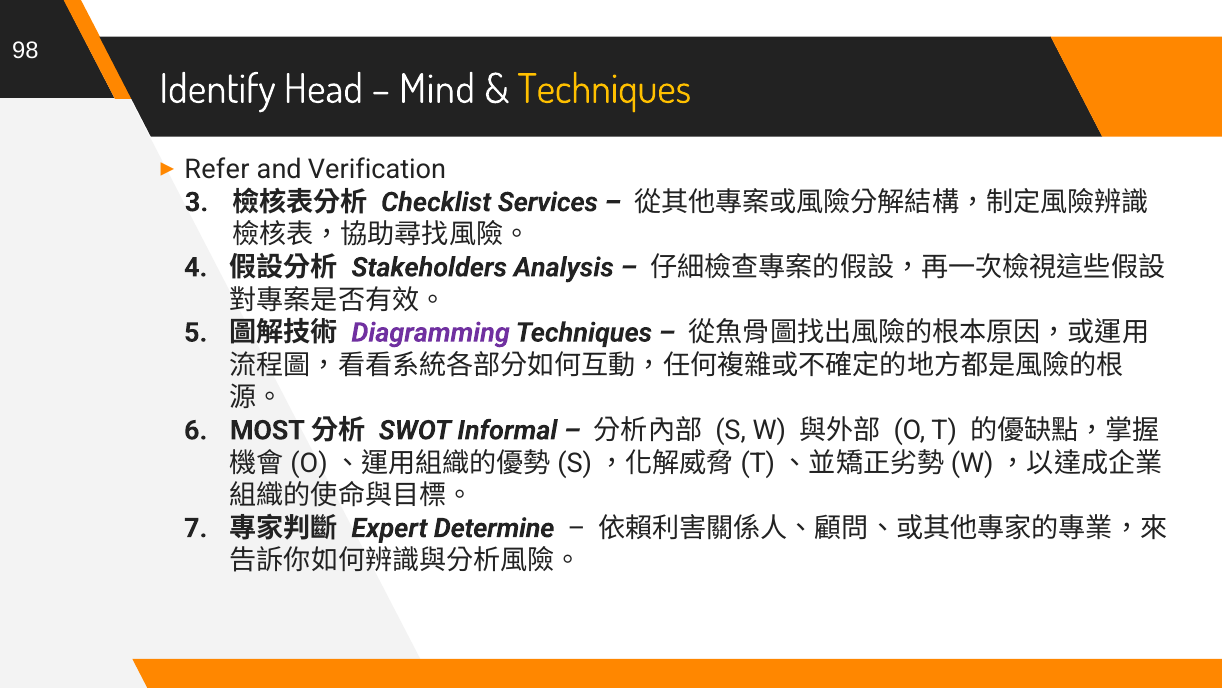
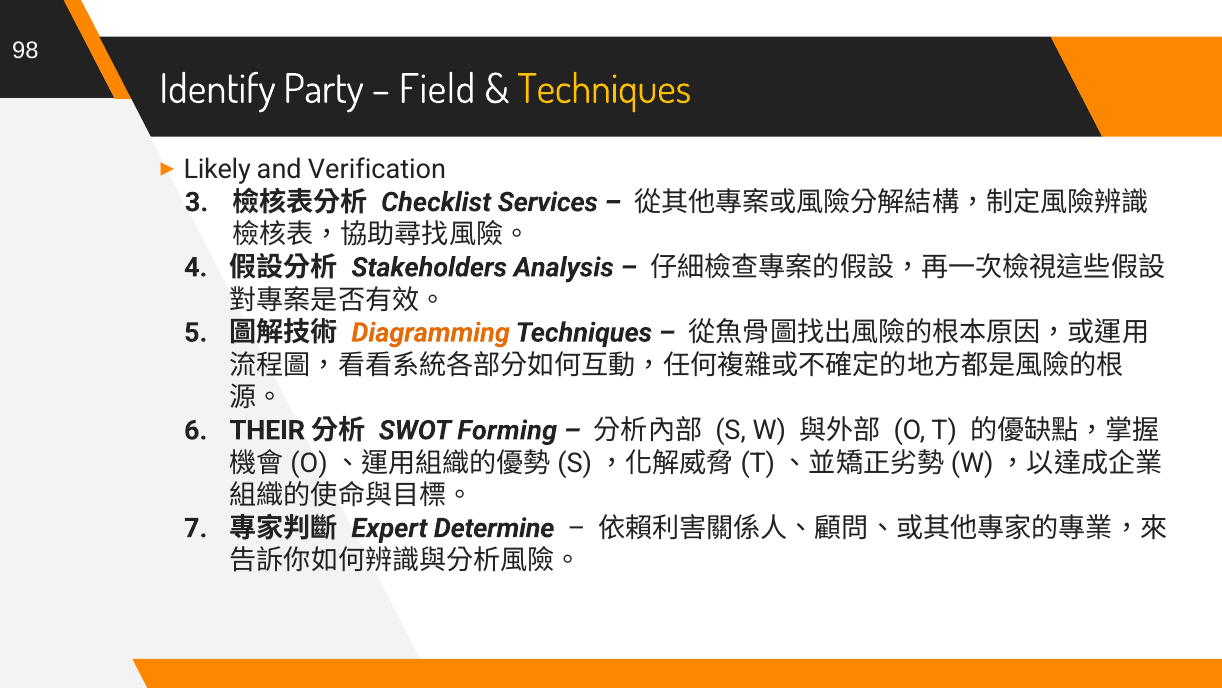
Head: Head -> Party
Mind: Mind -> Field
Refer: Refer -> Likely
Diagramming colour: purple -> orange
MOST: MOST -> THEIR
Informal: Informal -> Forming
